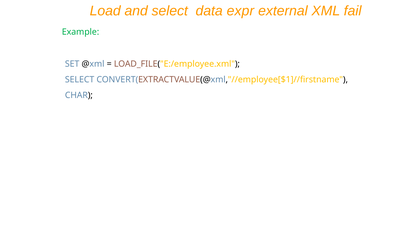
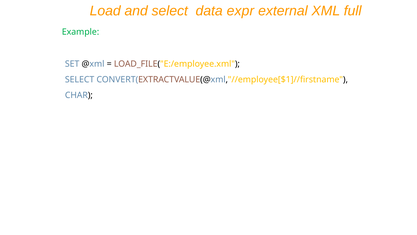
fail: fail -> full
